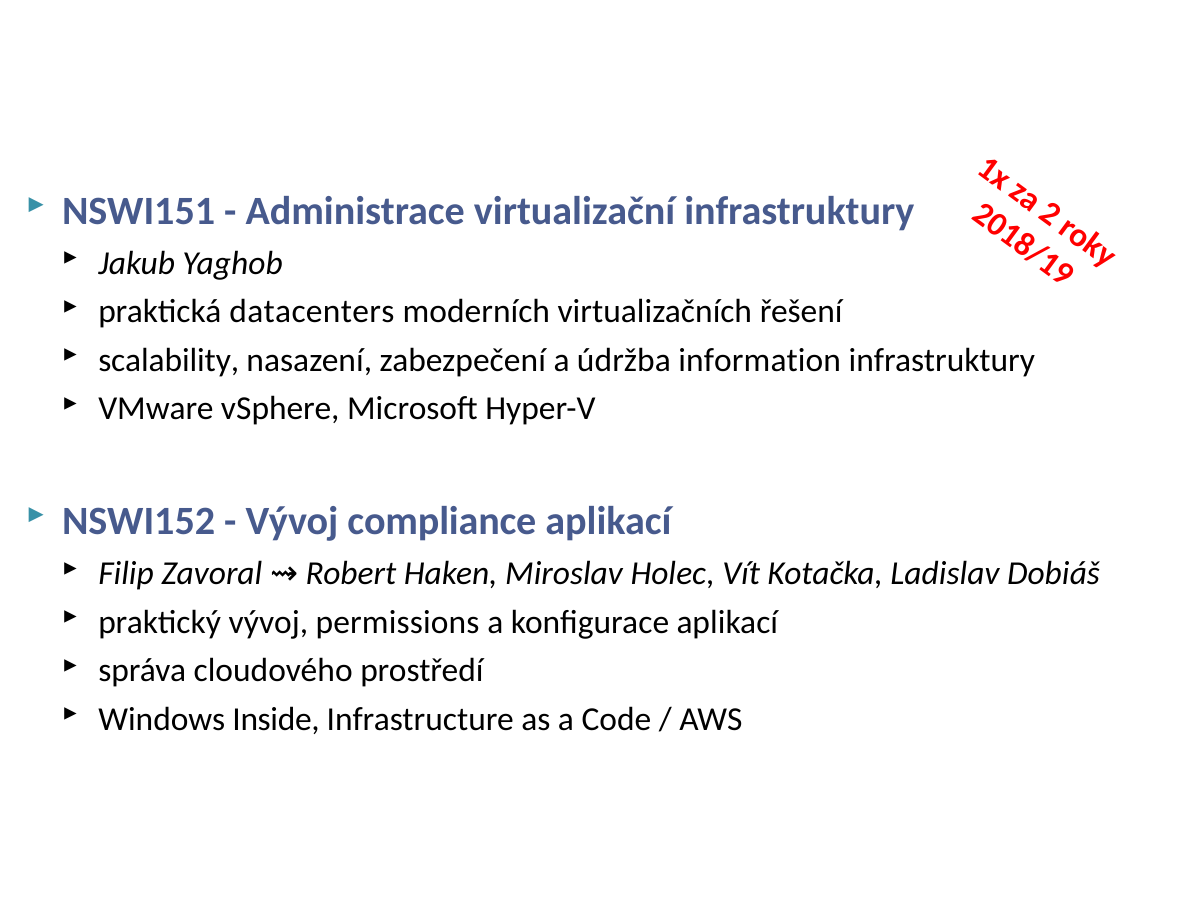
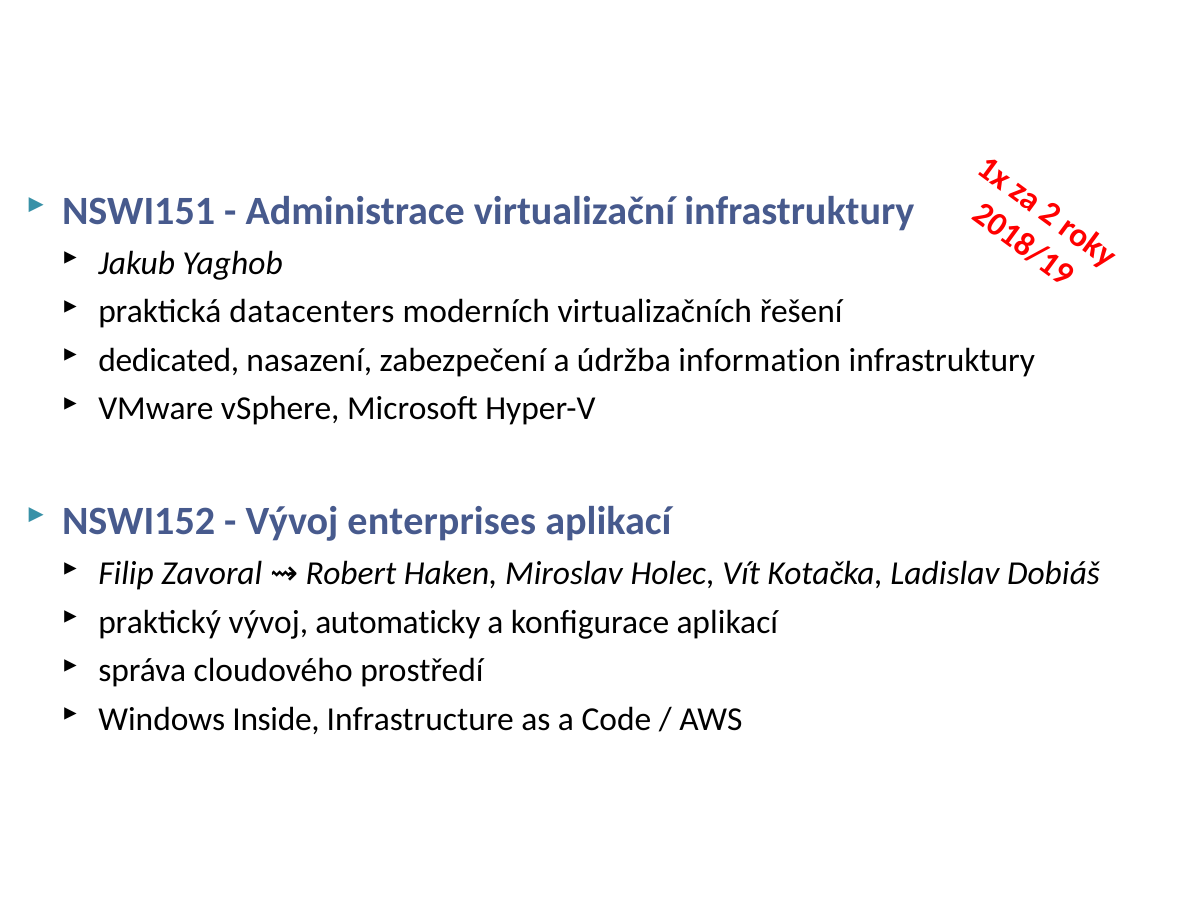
scalability: scalability -> dedicated
compliance: compliance -> enterprises
permissions: permissions -> automaticky
